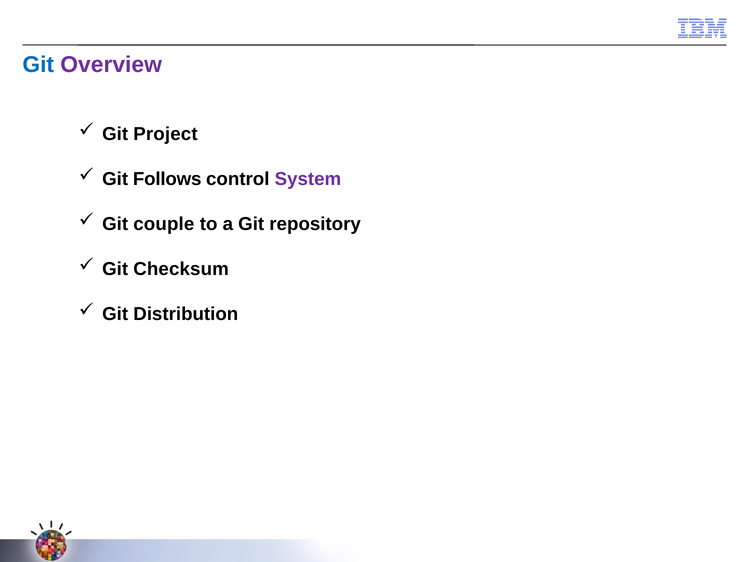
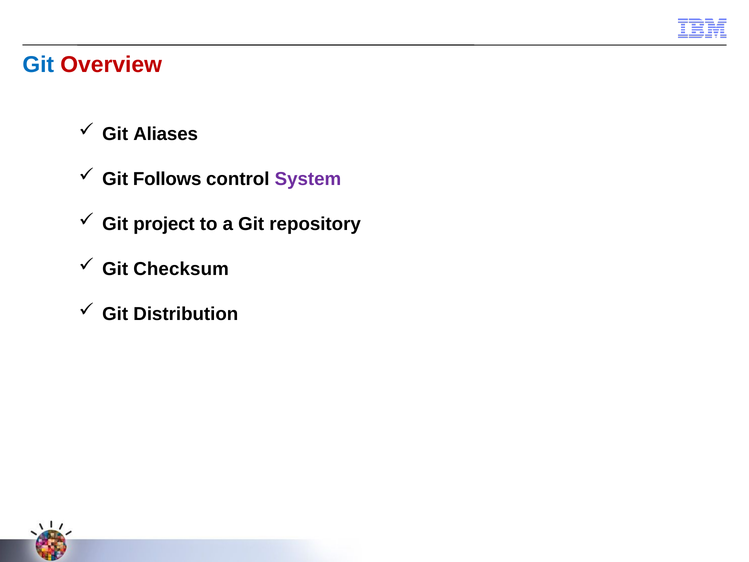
Overview colour: purple -> red
Project: Project -> Aliases
couple: couple -> project
